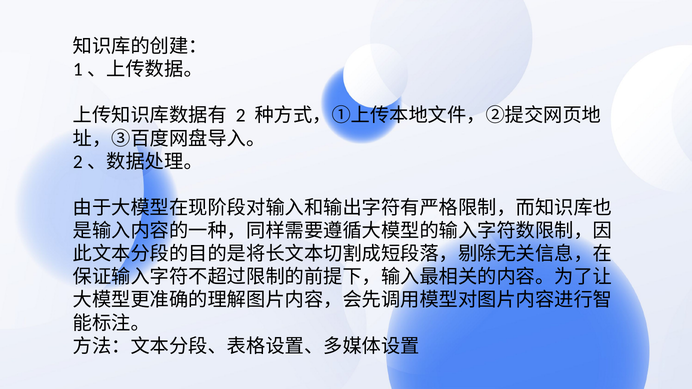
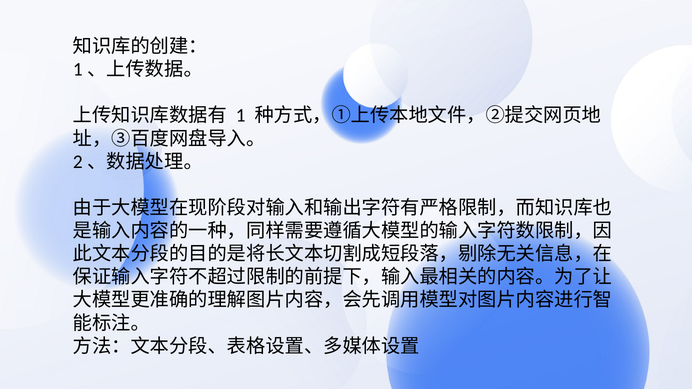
2: 2 -> 1
